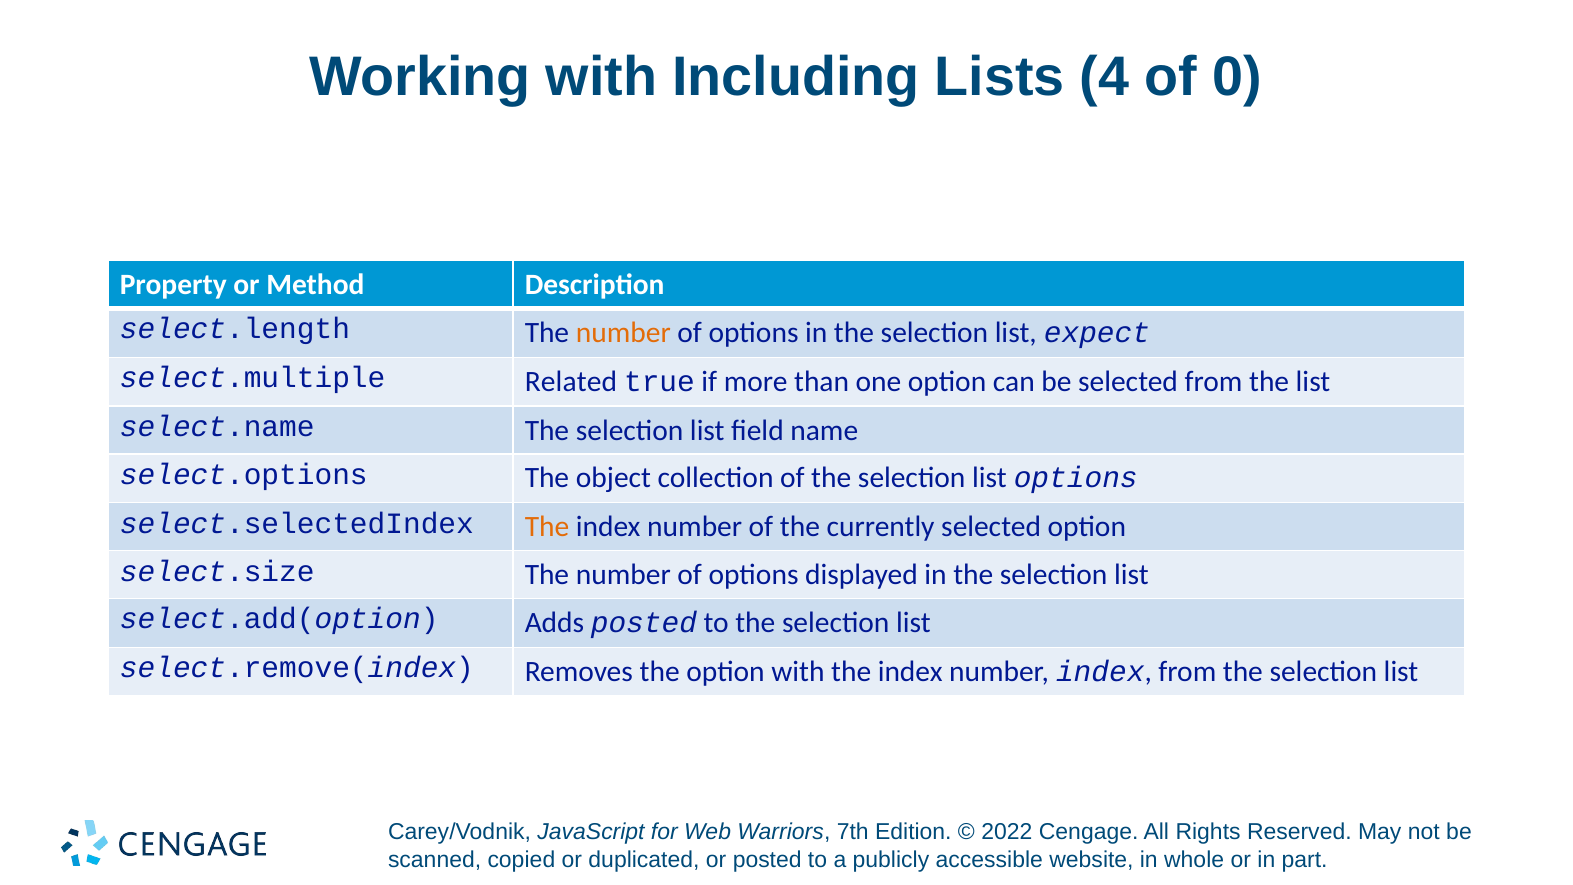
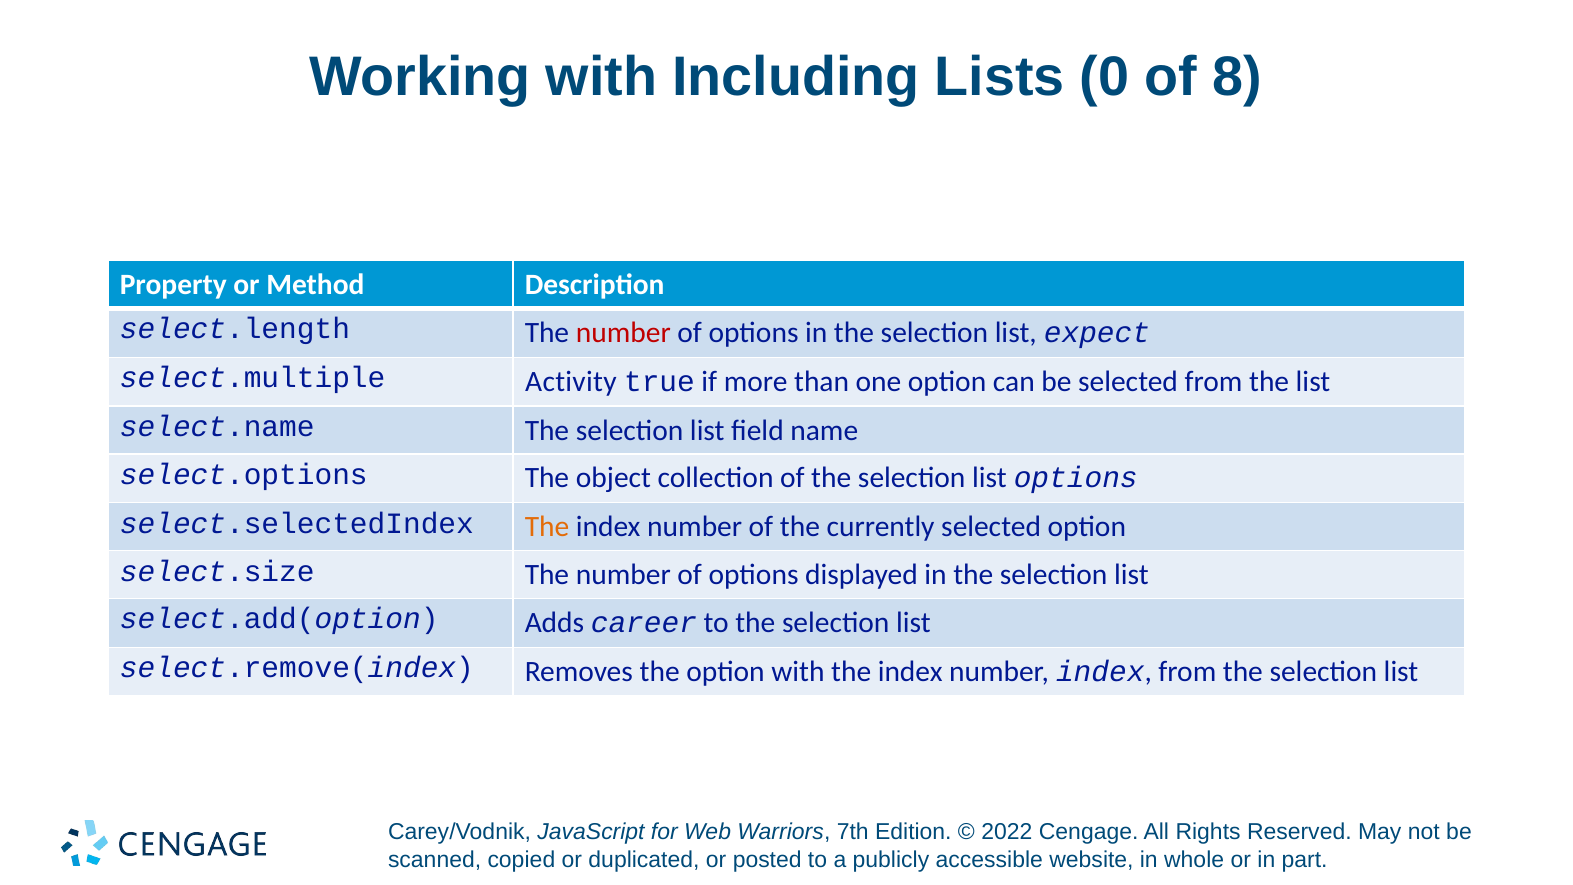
4: 4 -> 0
0: 0 -> 8
number at (623, 333) colour: orange -> red
Related: Related -> Activity
Adds posted: posted -> career
